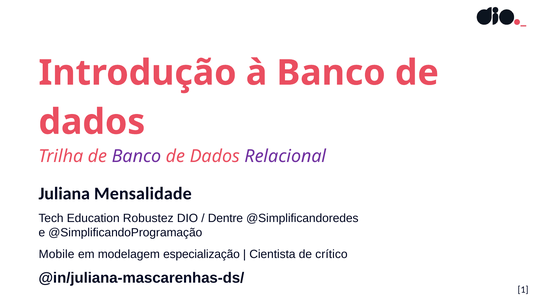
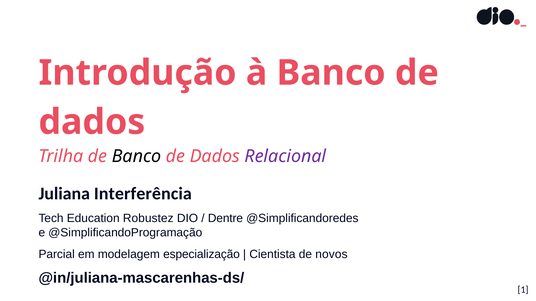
Banco at (137, 156) colour: purple -> black
Mensalidade: Mensalidade -> Interferência
Mobile: Mobile -> Parcial
crítico: crítico -> novos
